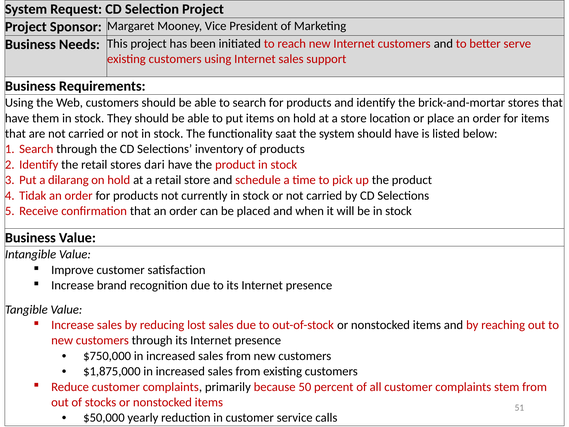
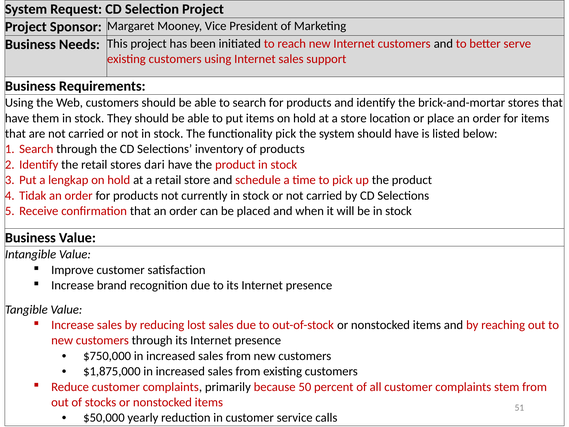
functionality saat: saat -> pick
dilarang: dilarang -> lengkap
